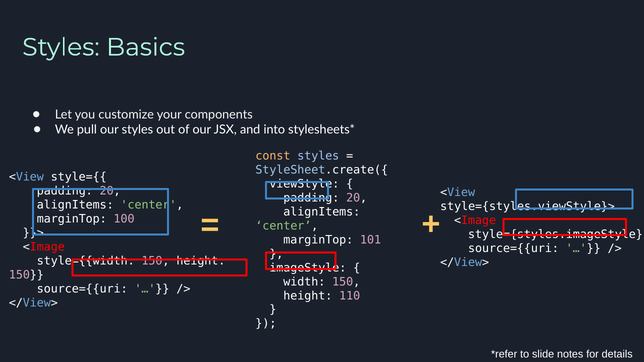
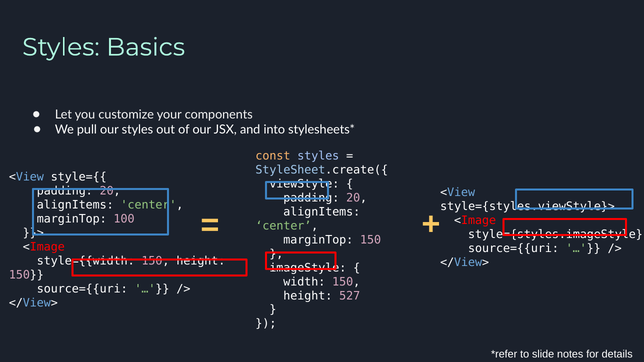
marginTop 101: 101 -> 150
110: 110 -> 527
